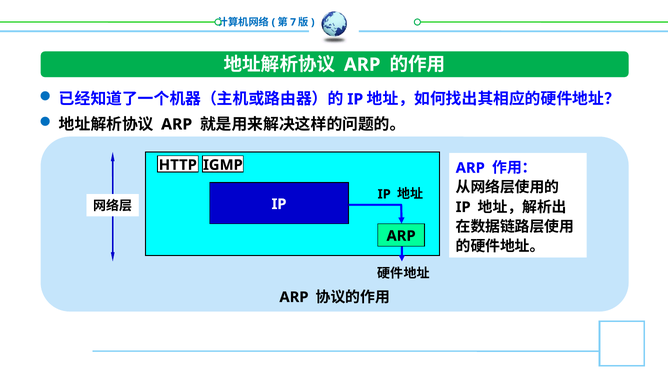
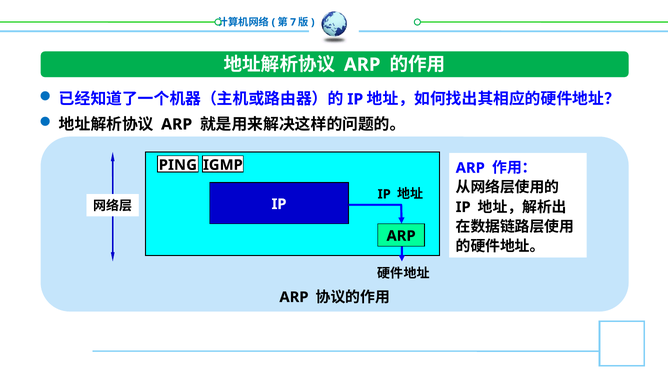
HTTP: HTTP -> PING
